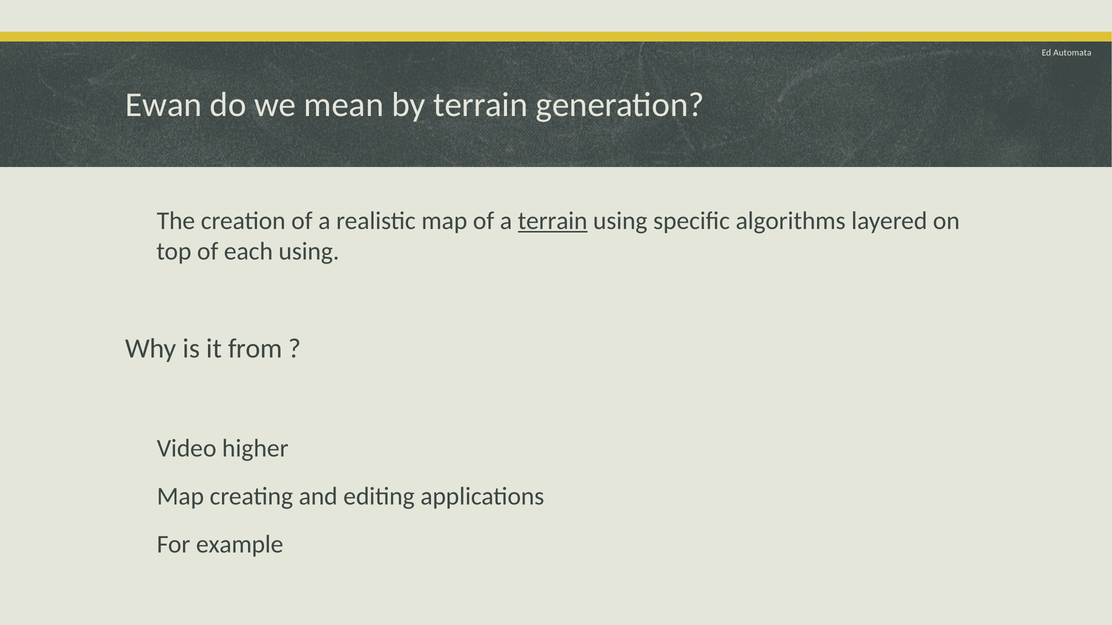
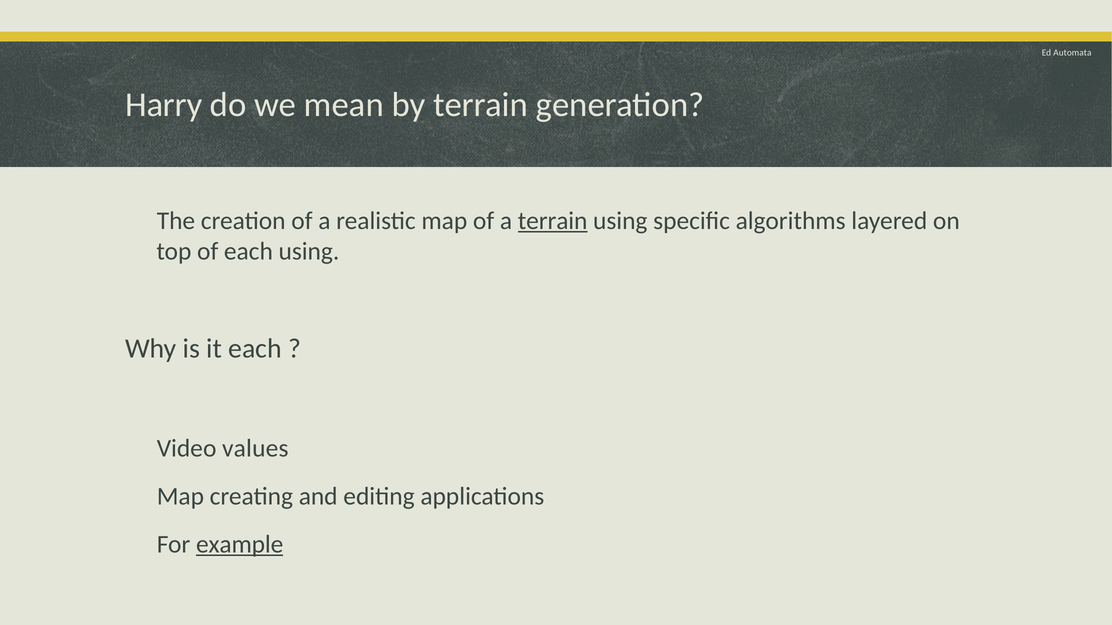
Ewan: Ewan -> Harry
it from: from -> each
higher: higher -> values
example underline: none -> present
